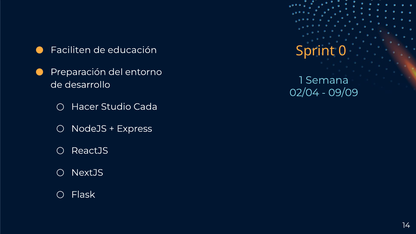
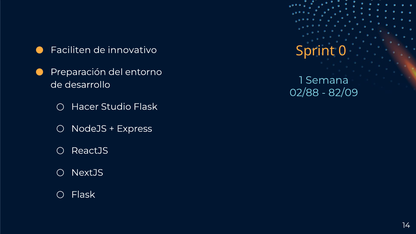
educación: educación -> innovativo
02/04: 02/04 -> 02/88
09/09: 09/09 -> 82/09
Studio Cada: Cada -> Flask
